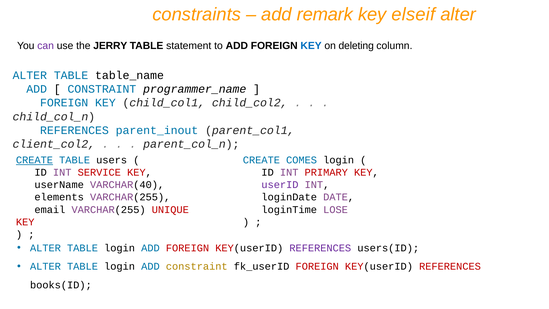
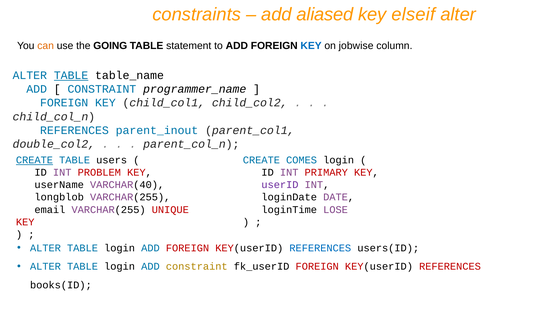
remark: remark -> aliased
can colour: purple -> orange
JERRY: JERRY -> GOING
deleting: deleting -> jobwise
TABLE at (71, 75) underline: none -> present
client_col2: client_col2 -> double_col2
SERVICE: SERVICE -> PROBLEM
elements: elements -> longblob
REFERENCES at (320, 248) colour: purple -> blue
